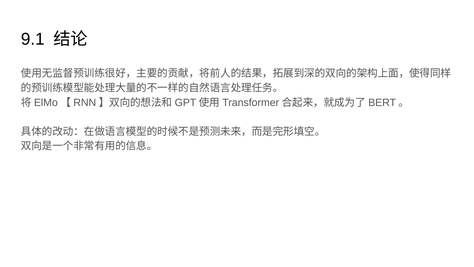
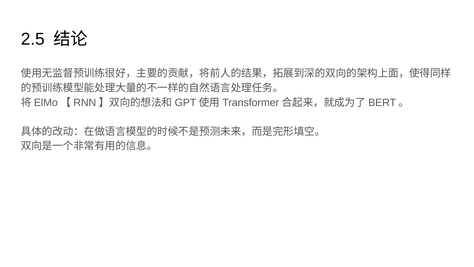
9.1: 9.1 -> 2.5
